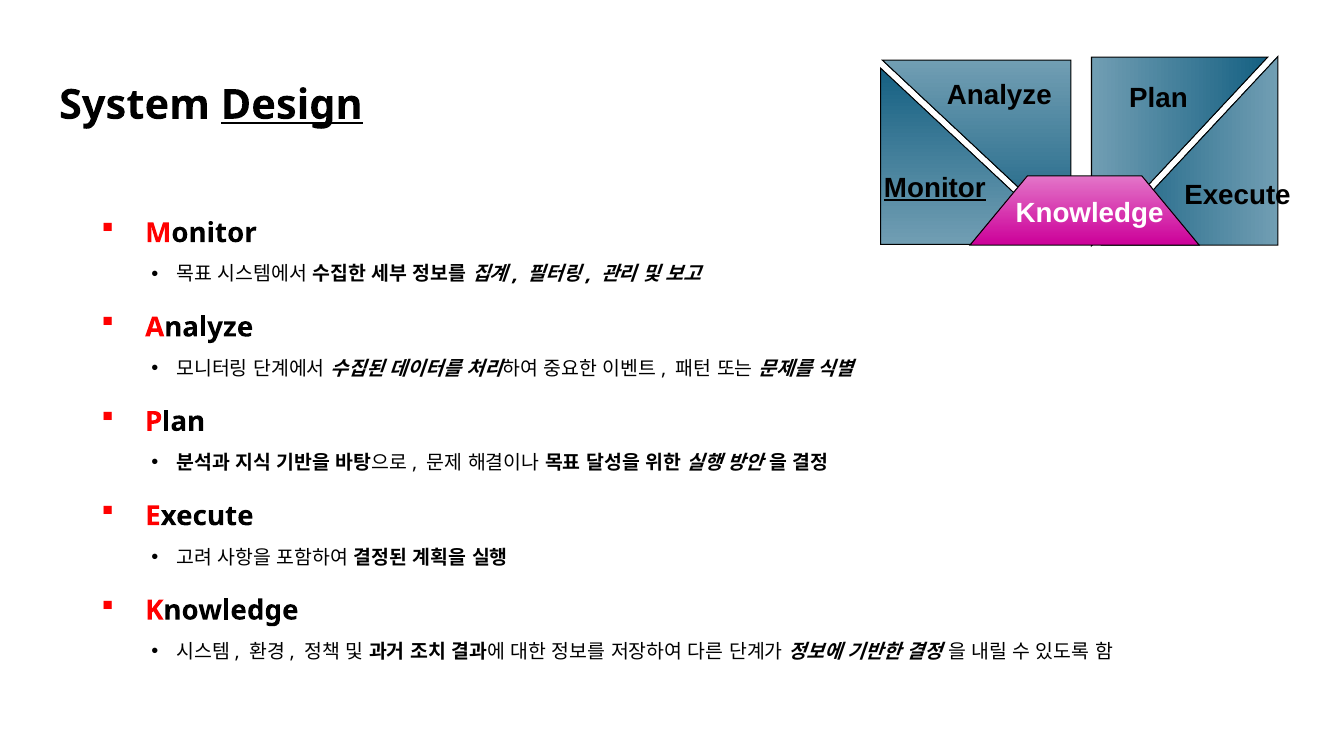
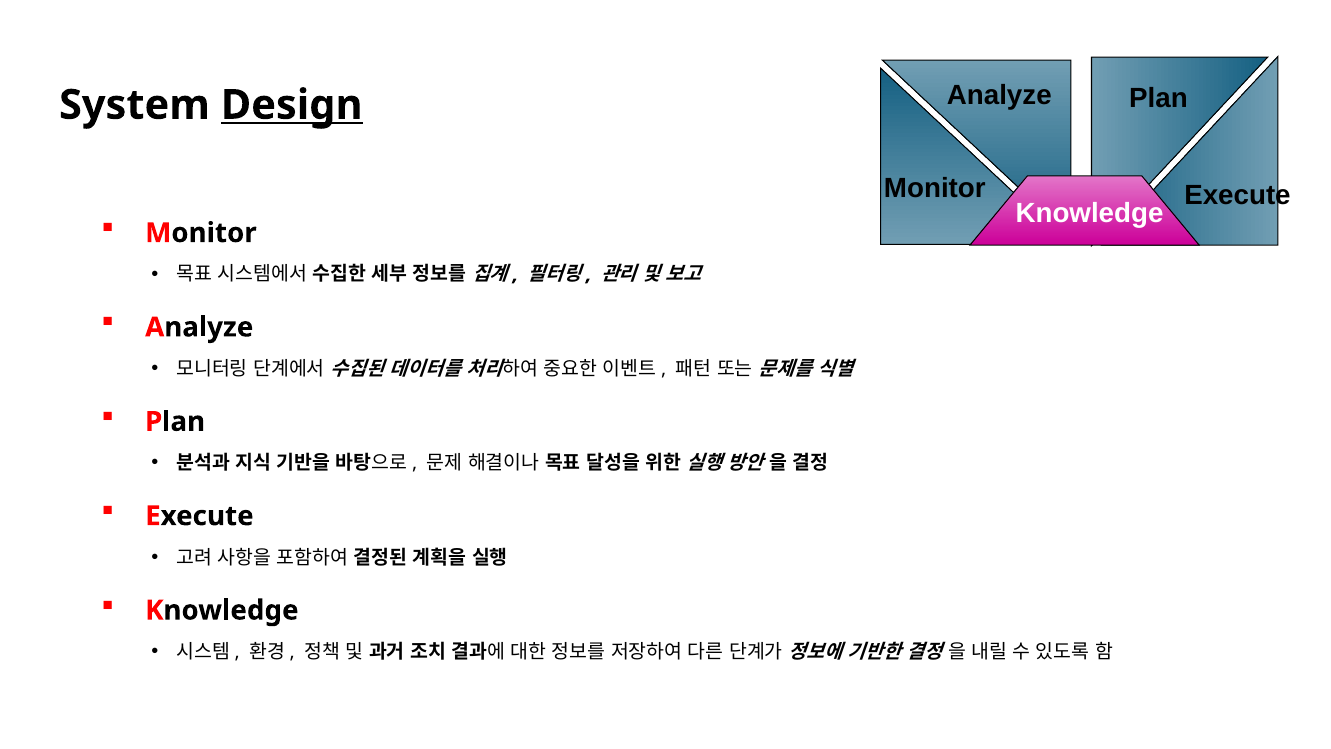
Monitor at (935, 188) underline: present -> none
